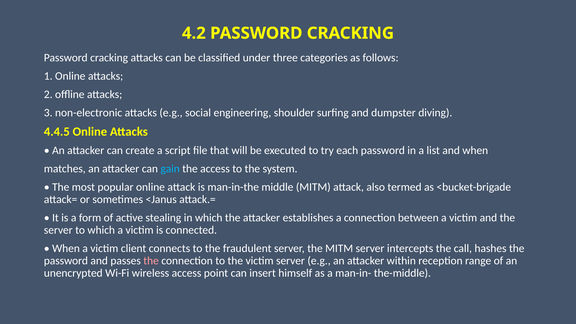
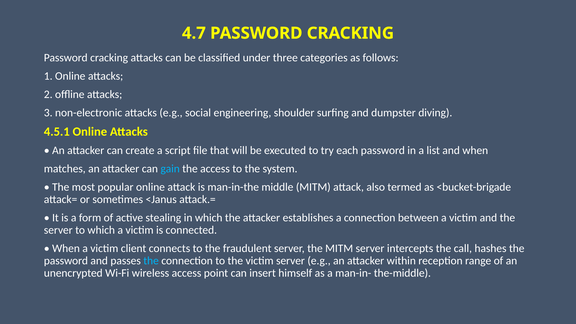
4.2: 4.2 -> 4.7
4.4.5: 4.4.5 -> 4.5.1
the at (151, 261) colour: pink -> light blue
